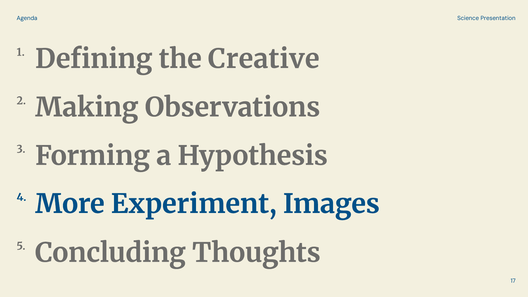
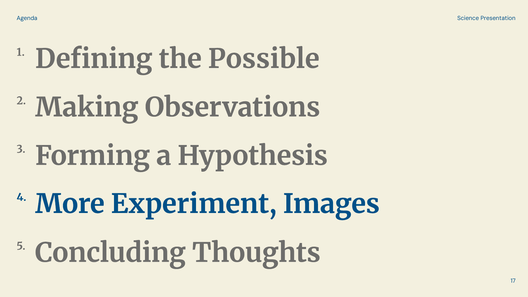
Creative: Creative -> Possible
